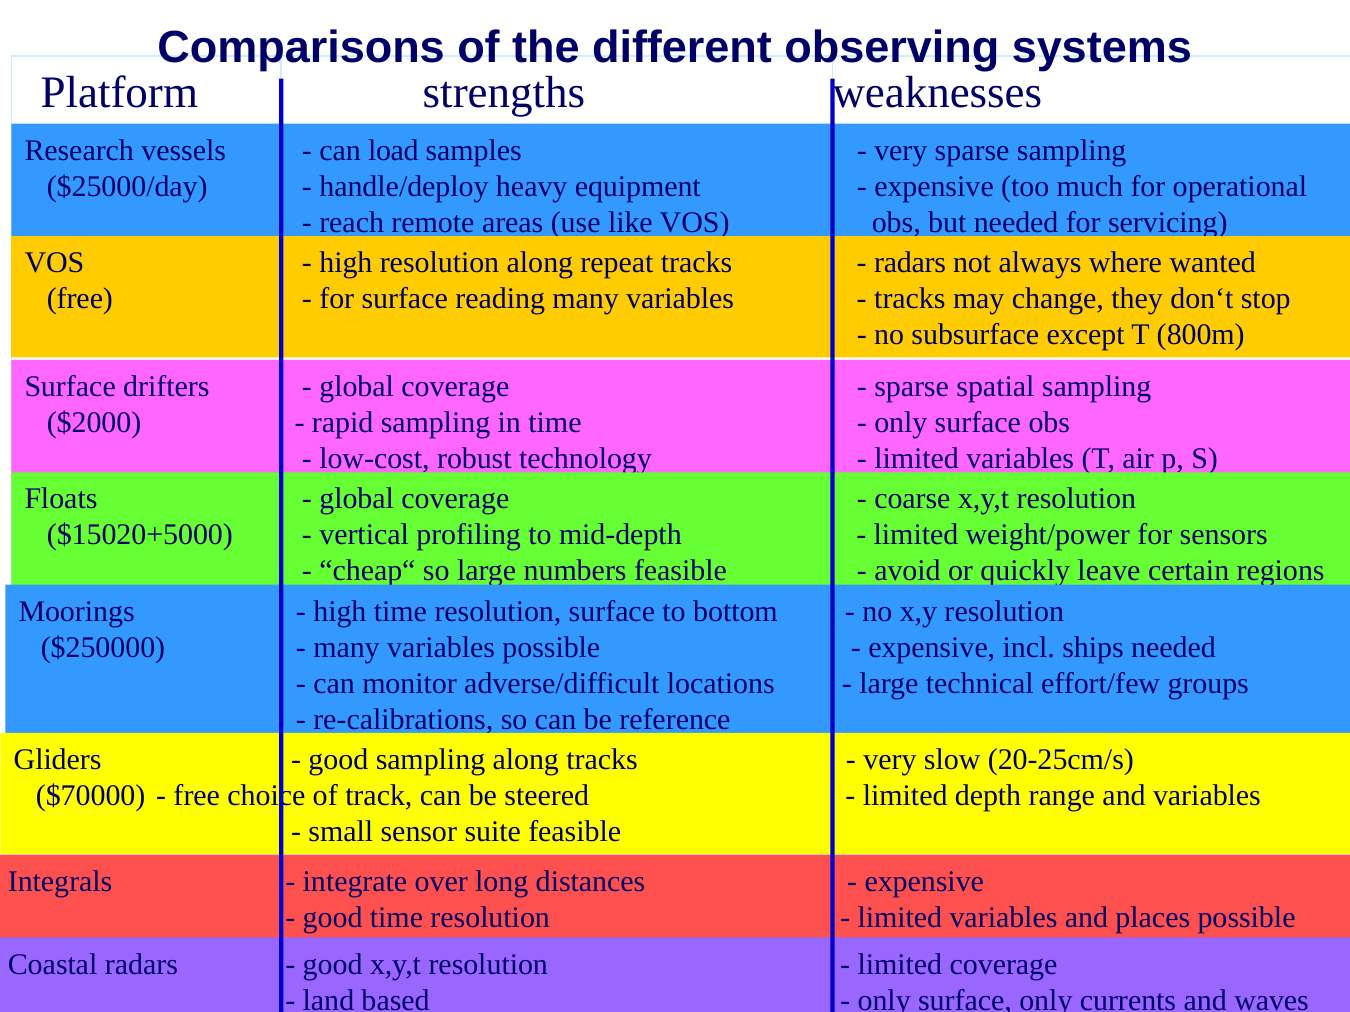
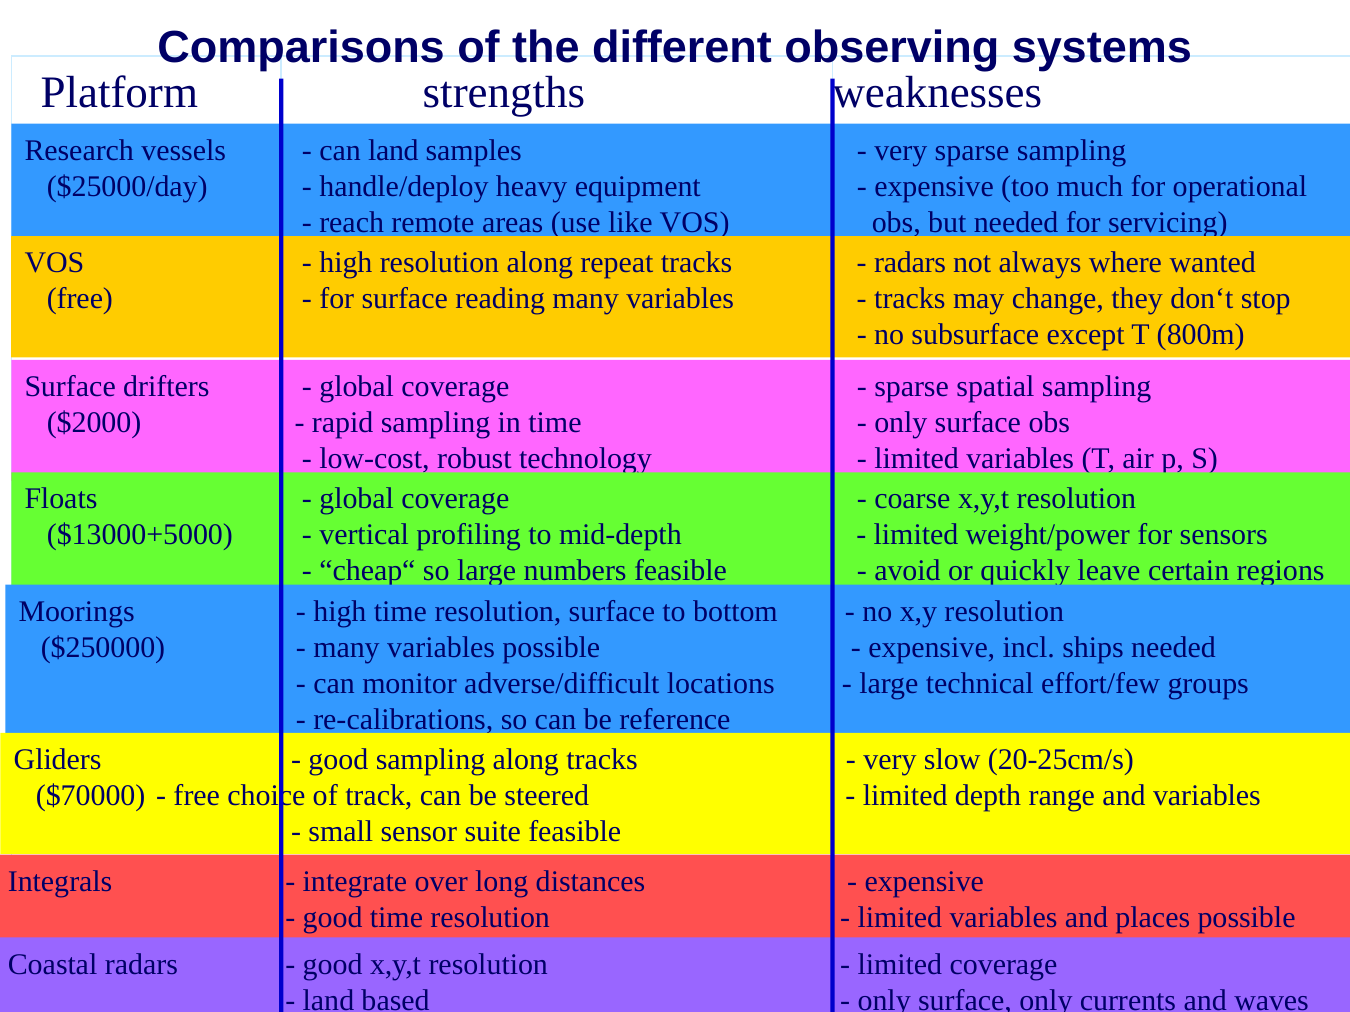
can load: load -> land
$15020+5000: $15020+5000 -> $13000+5000
